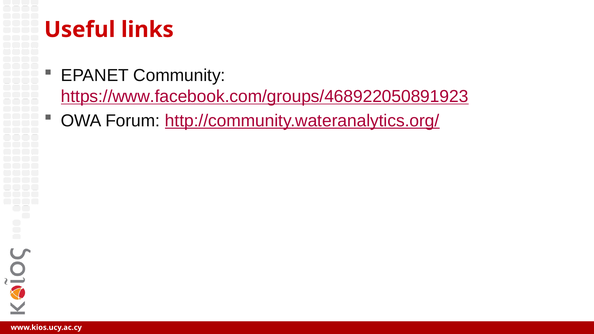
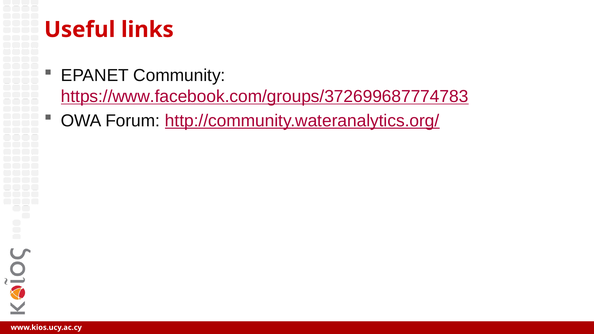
https://www.facebook.com/groups/468922050891923: https://www.facebook.com/groups/468922050891923 -> https://www.facebook.com/groups/372699687774783
